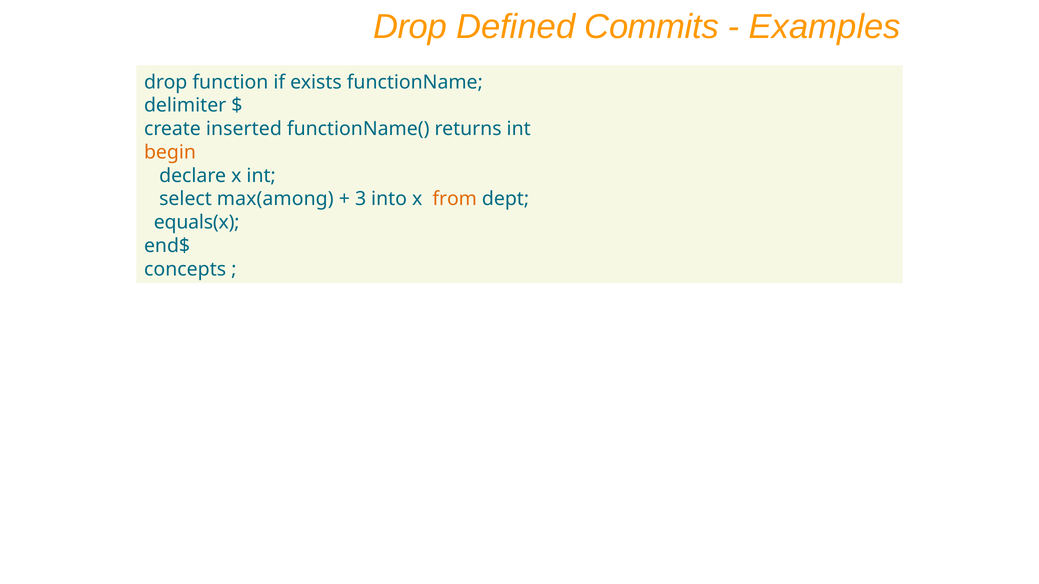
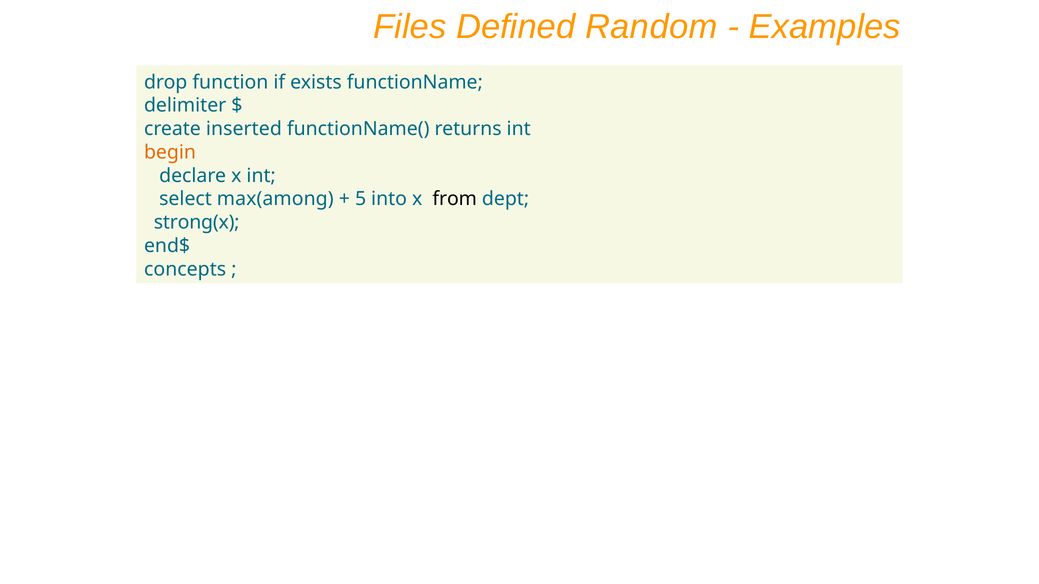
Drop at (410, 27): Drop -> Files
Commits: Commits -> Random
3: 3 -> 5
from colour: orange -> black
equals(x: equals(x -> strong(x
